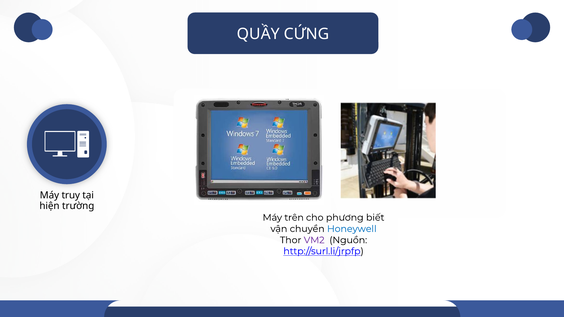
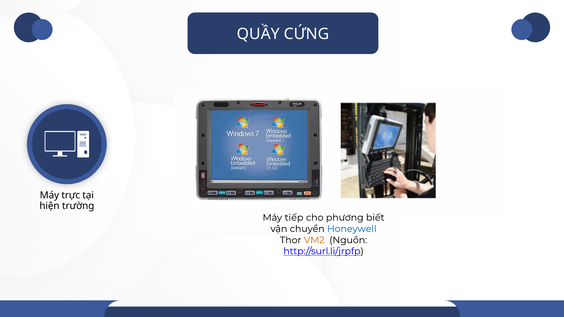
truy: truy -> trực
trên: trên -> tiếp
VM2 colour: purple -> orange
